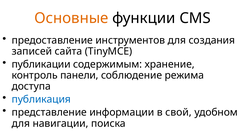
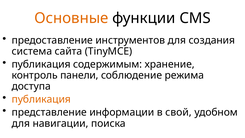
записей: записей -> система
публикации at (41, 64): публикации -> публикация
публикация at (41, 99) colour: blue -> orange
